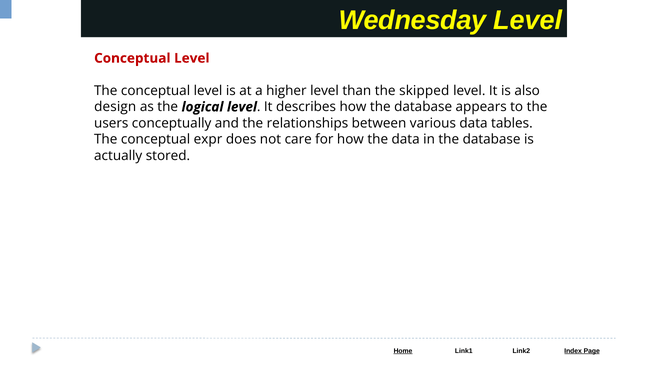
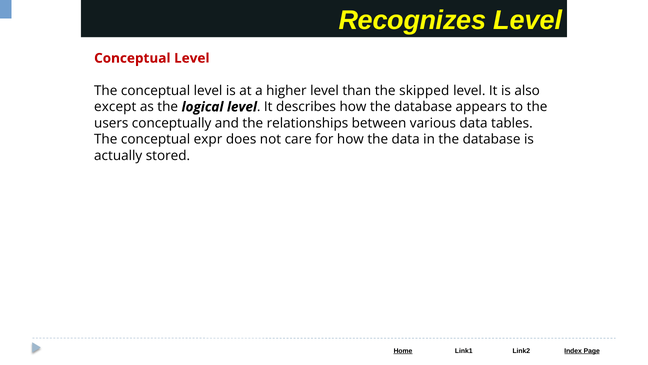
Wednesday: Wednesday -> Recognizes
design: design -> except
